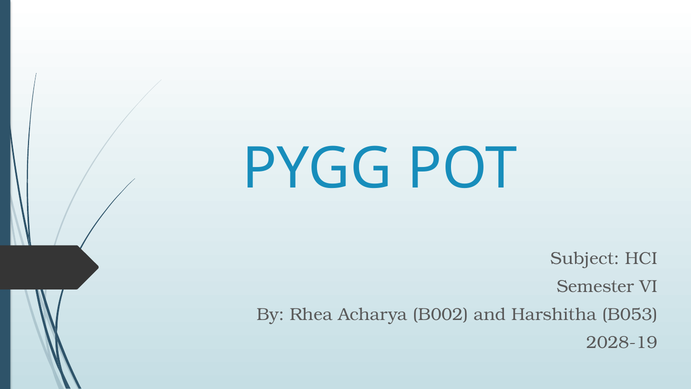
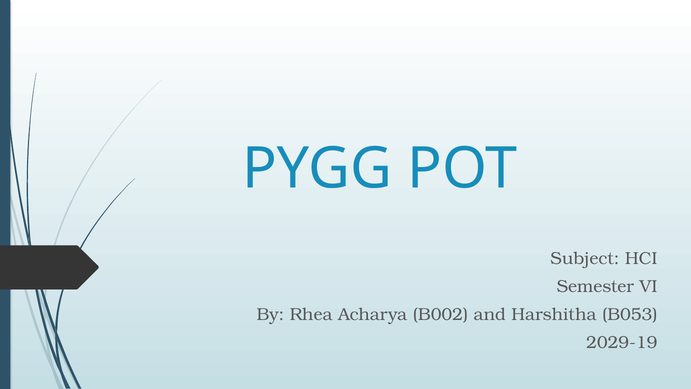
2028-19: 2028-19 -> 2029-19
